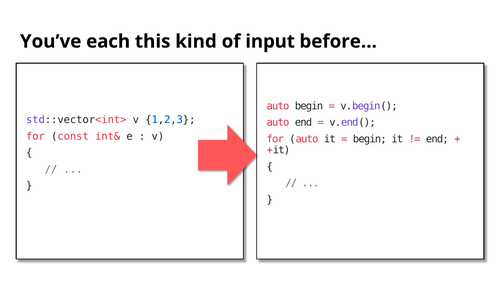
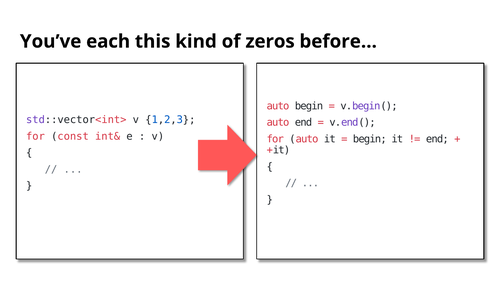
input: input -> zeros
